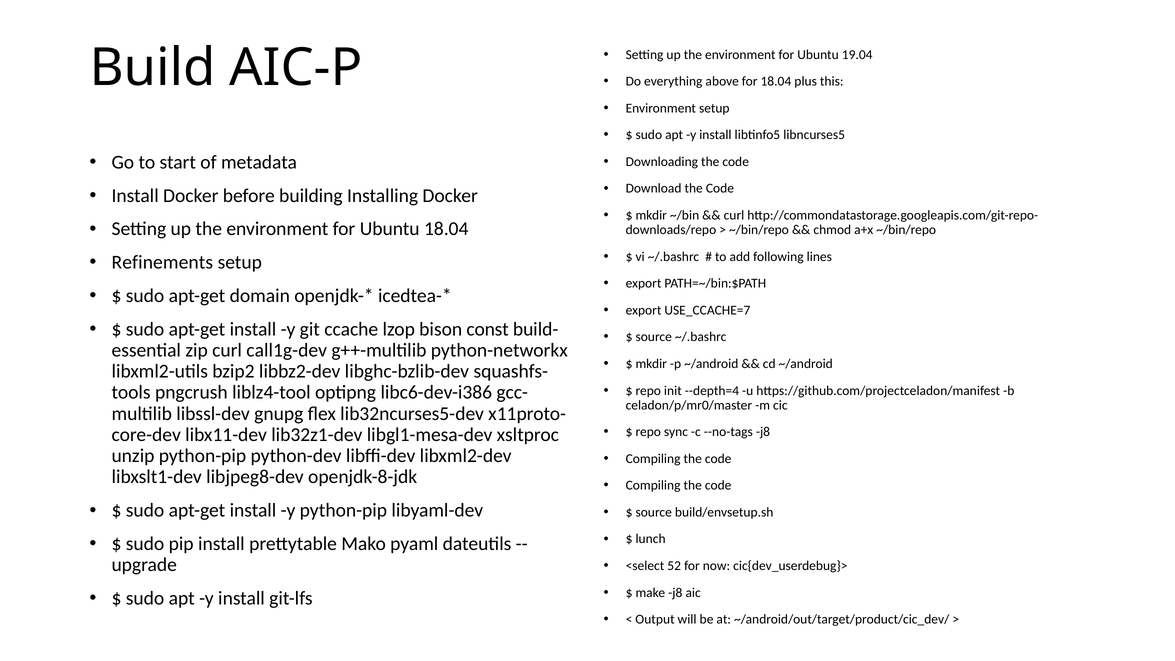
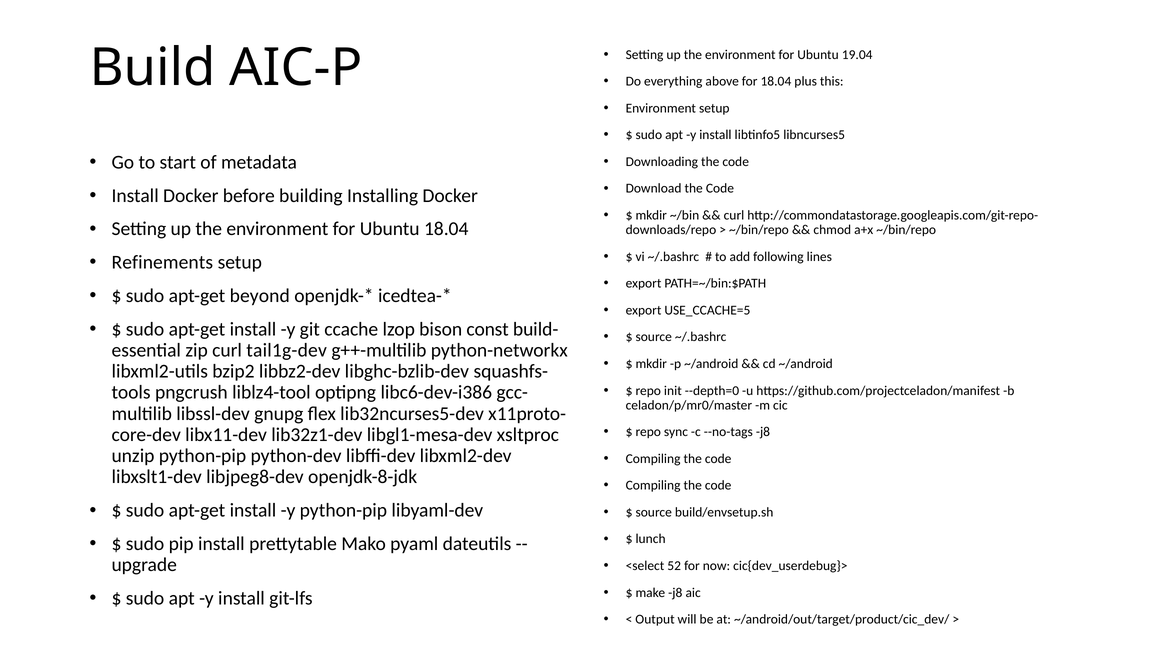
domain: domain -> beyond
USE_CCACHE=7: USE_CCACHE=7 -> USE_CCACHE=5
call1g-dev: call1g-dev -> tail1g-dev
--depth=4: --depth=4 -> --depth=0
